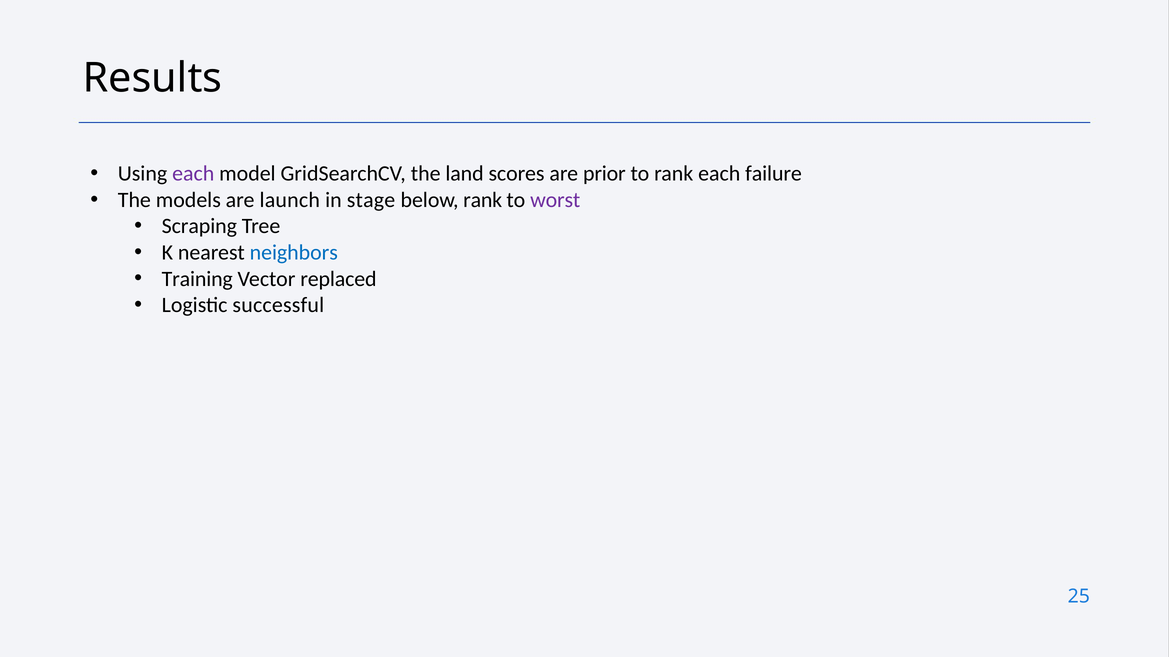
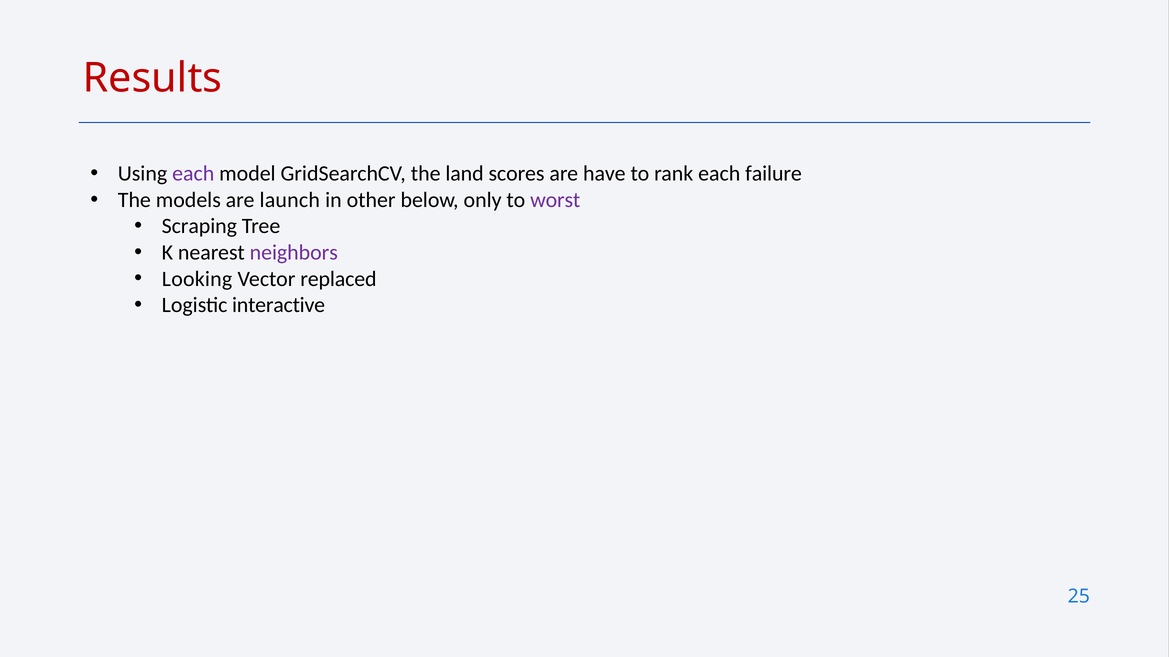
Results colour: black -> red
prior: prior -> have
stage: stage -> other
below rank: rank -> only
neighbors colour: blue -> purple
Training: Training -> Looking
successful: successful -> interactive
